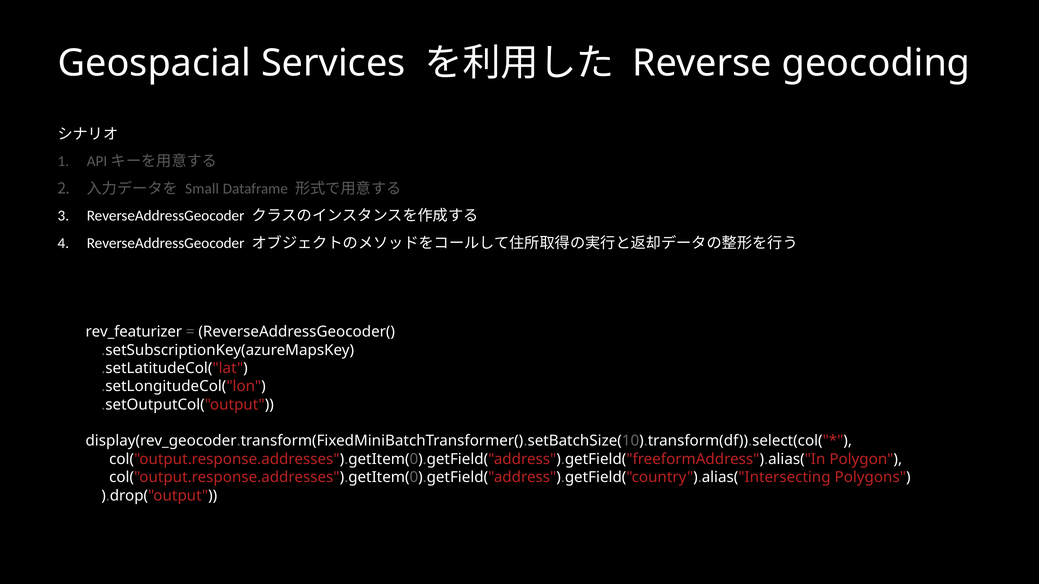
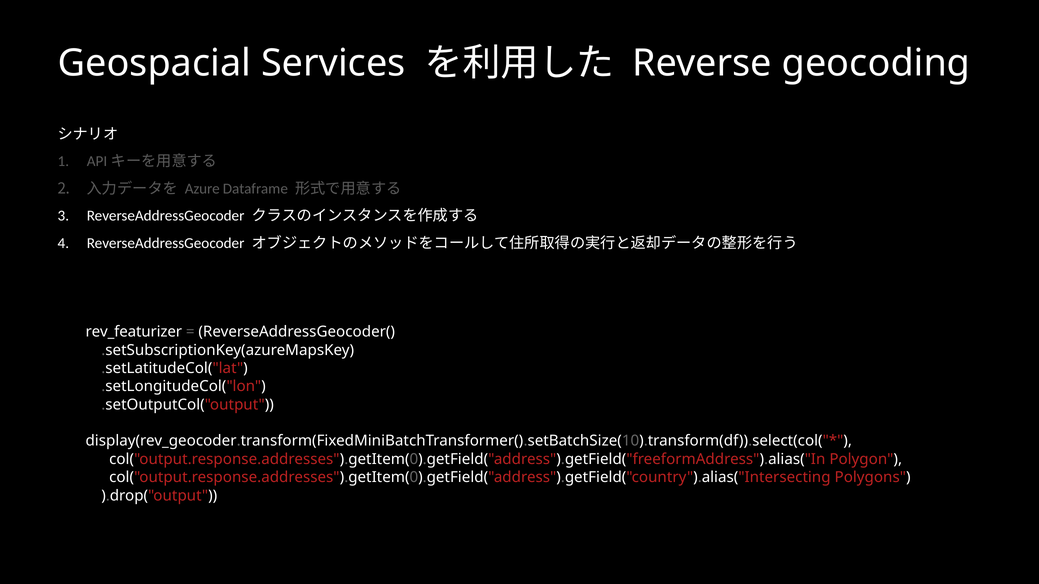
Small: Small -> Azure
